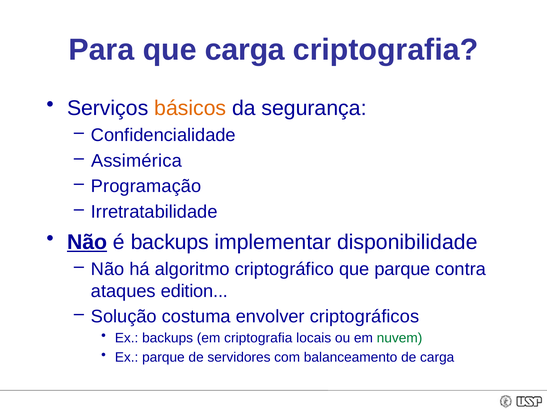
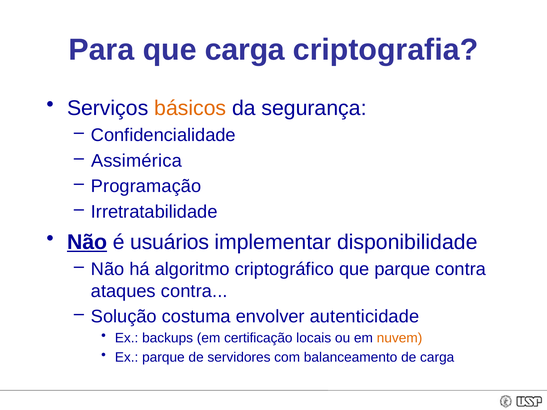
é backups: backups -> usuários
ataques edition: edition -> contra
criptográficos: criptográficos -> autenticidade
em criptografia: criptografia -> certificação
nuvem colour: green -> orange
